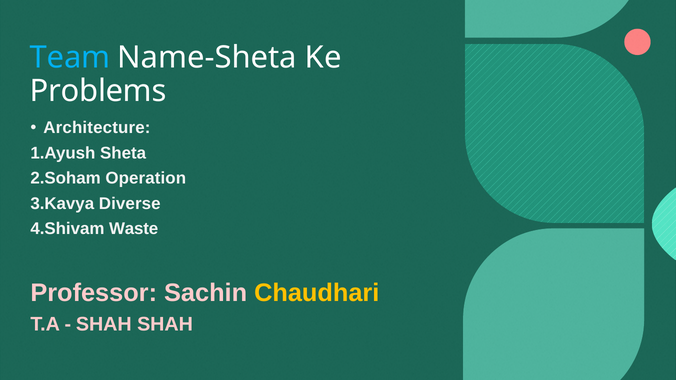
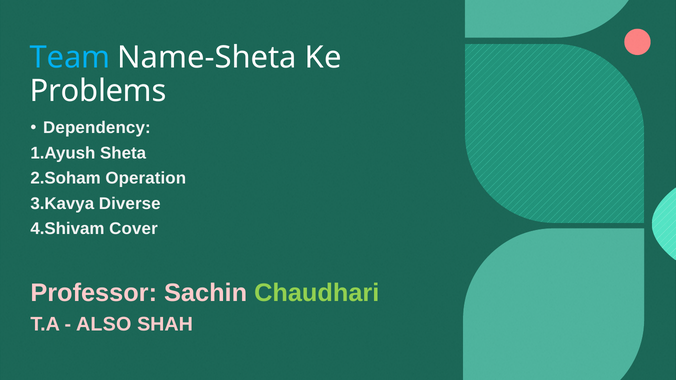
Architecture: Architecture -> Dependency
Waste: Waste -> Cover
Chaudhari colour: yellow -> light green
SHAH at (104, 325): SHAH -> ALSO
